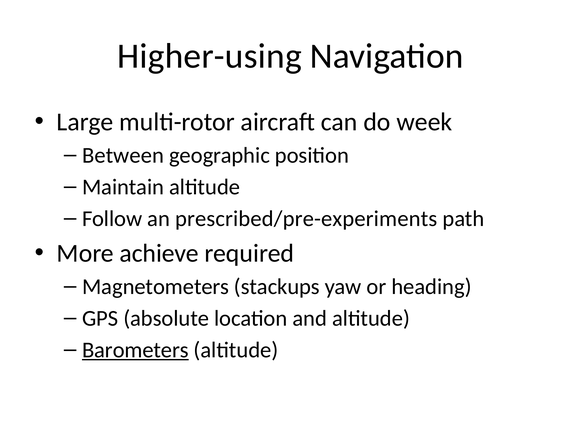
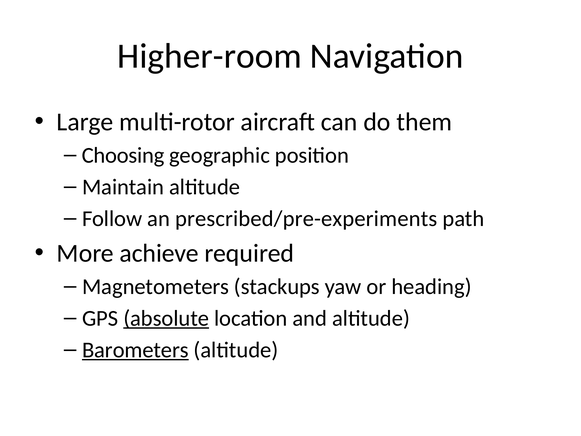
Higher-using: Higher-using -> Higher-room
week: week -> them
Between: Between -> Choosing
absolute underline: none -> present
